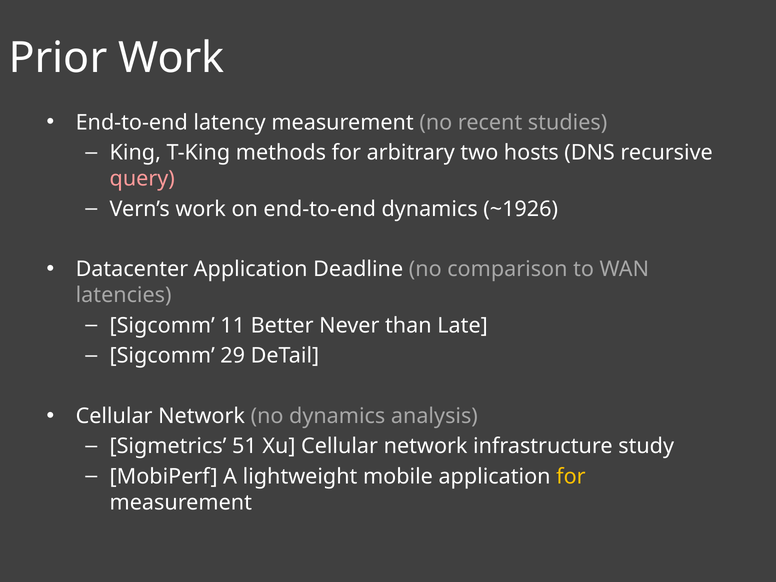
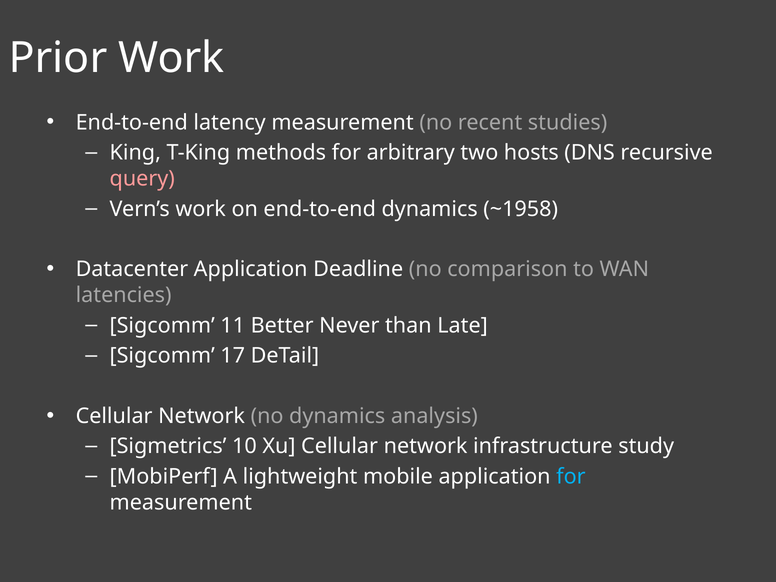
~1926: ~1926 -> ~1958
29: 29 -> 17
51: 51 -> 10
for at (571, 477) colour: yellow -> light blue
